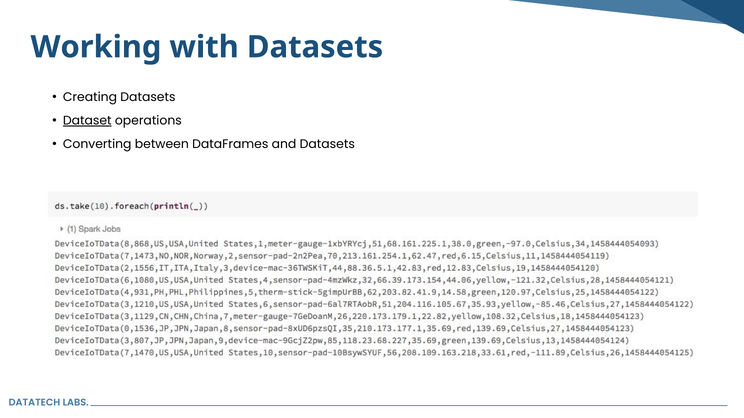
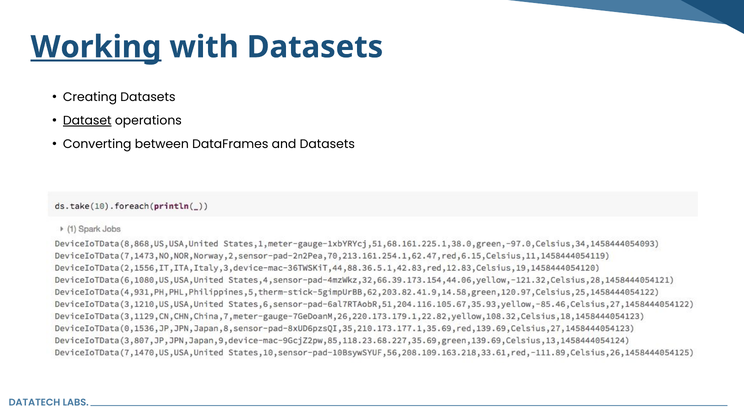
Working underline: none -> present
